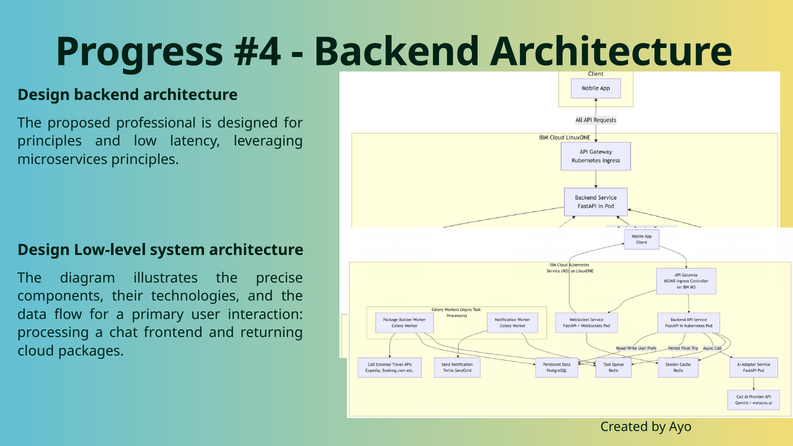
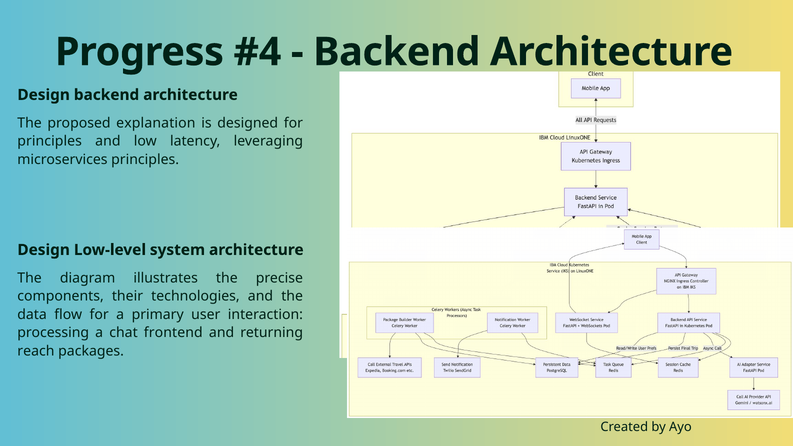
professional: professional -> explanation
cloud: cloud -> reach
